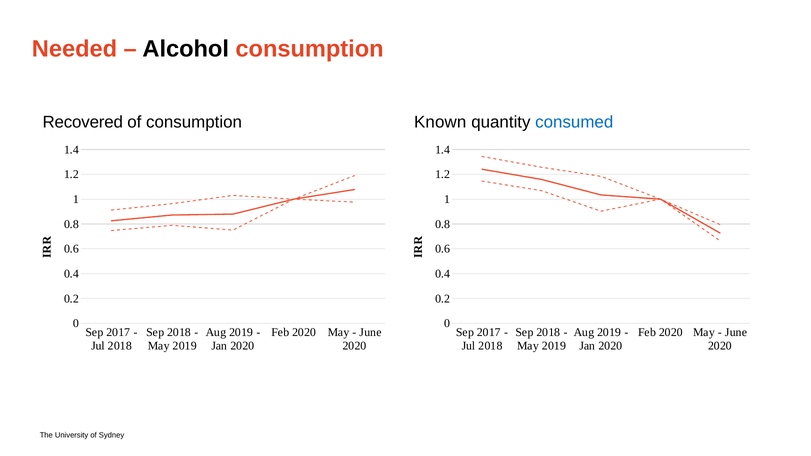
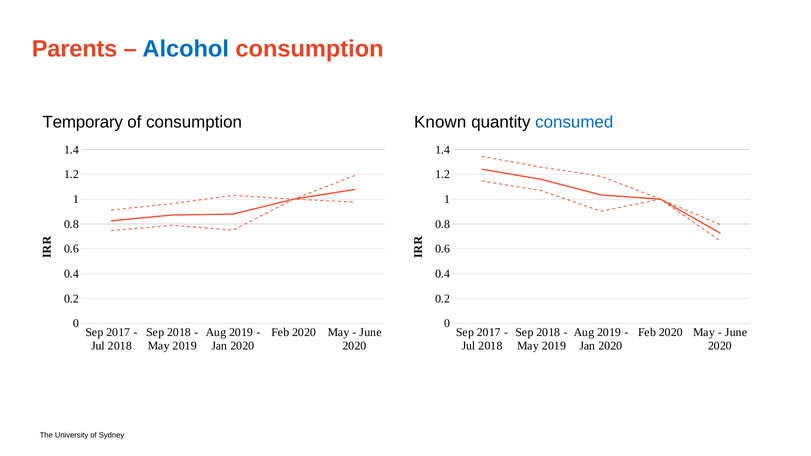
Needed: Needed -> Parents
Alcohol colour: black -> blue
Recovered: Recovered -> Temporary
